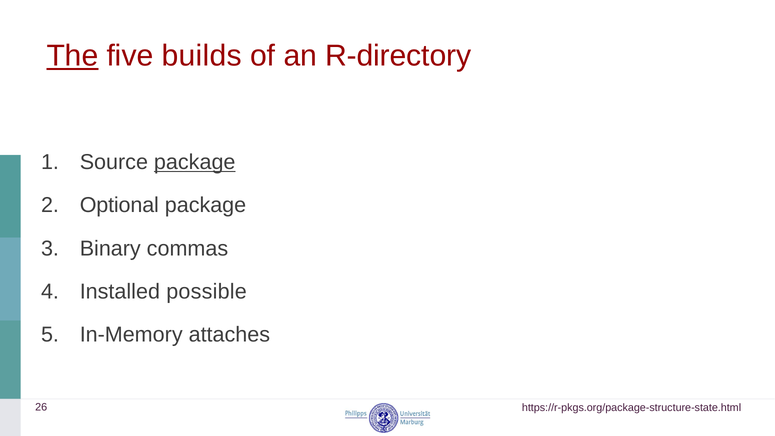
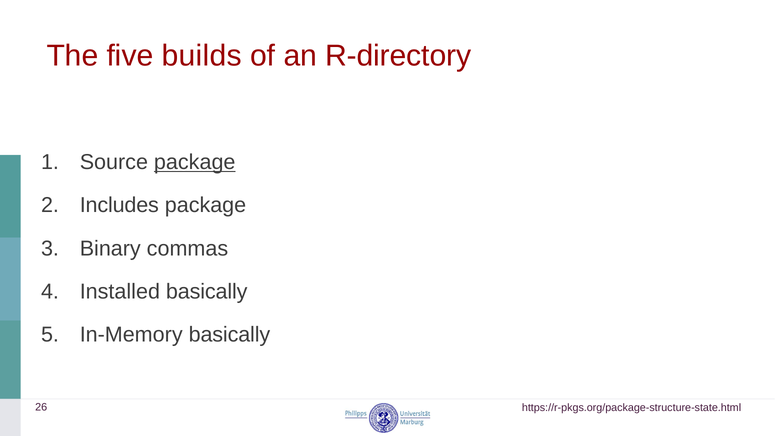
The underline: present -> none
Optional: Optional -> Includes
Installed possible: possible -> basically
In-Memory attaches: attaches -> basically
